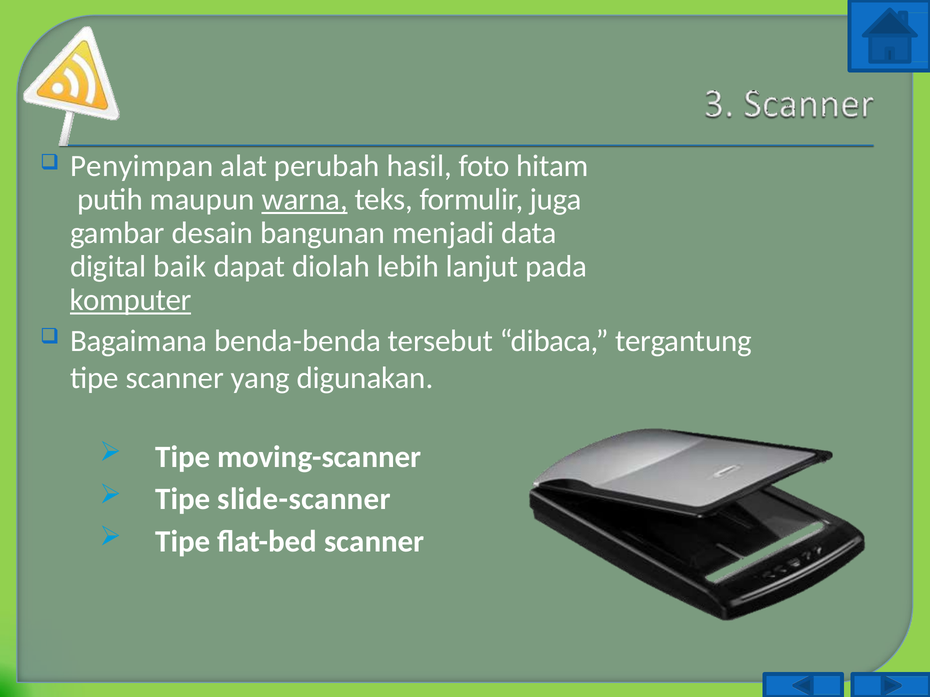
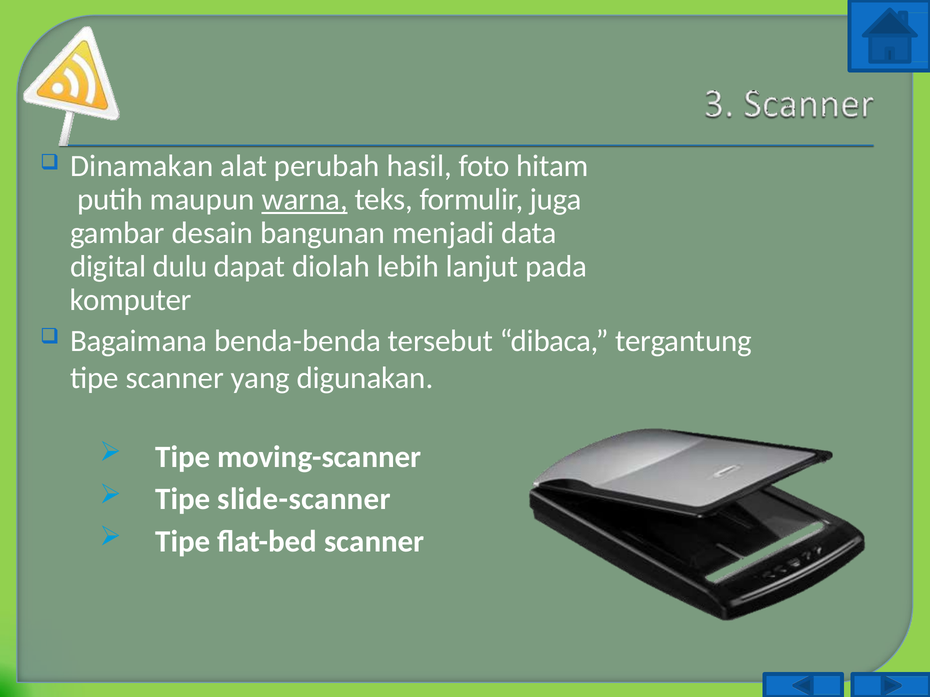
Penyimpan: Penyimpan -> Dinamakan
baik: baik -> dulu
komputer underline: present -> none
